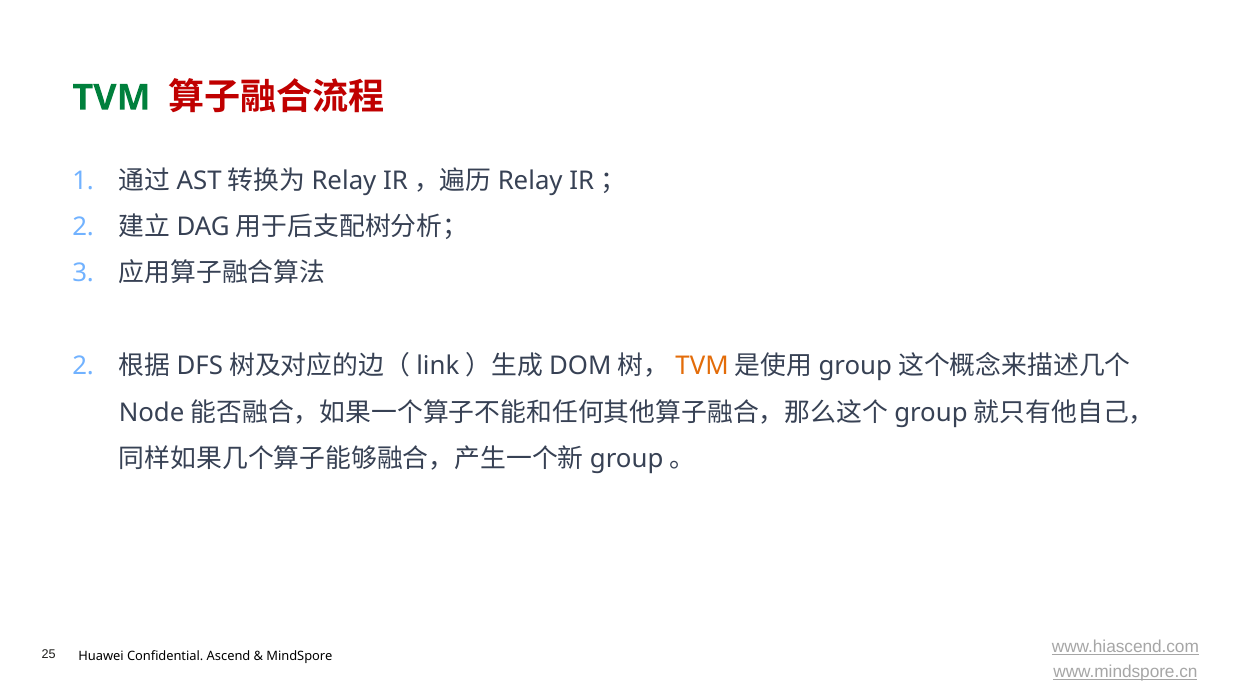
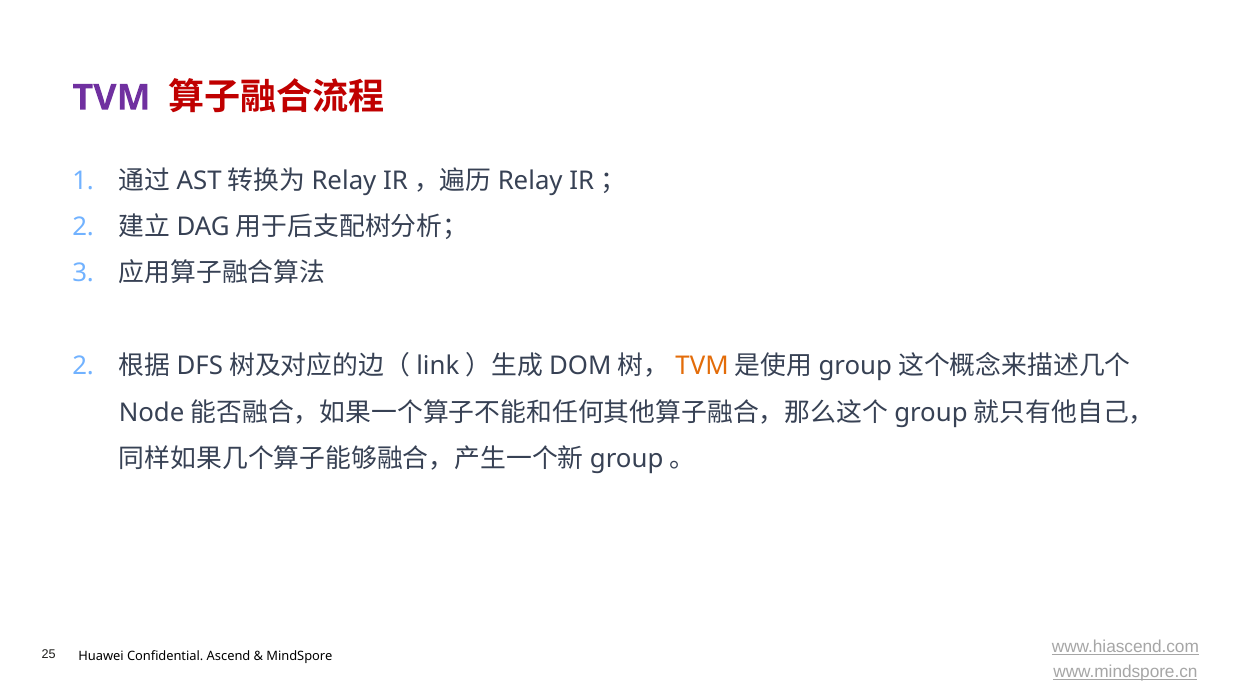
TVM at (112, 98) colour: green -> purple
